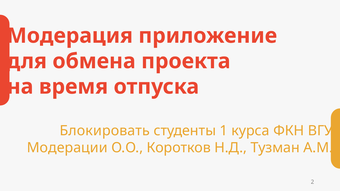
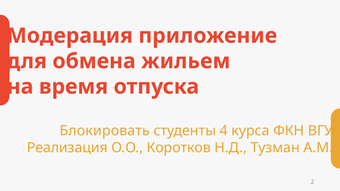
проекта: проекта -> жильем
1: 1 -> 4
Модерации: Модерации -> Реализация
